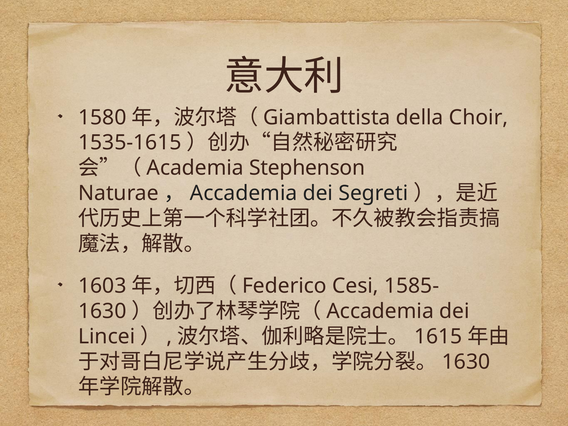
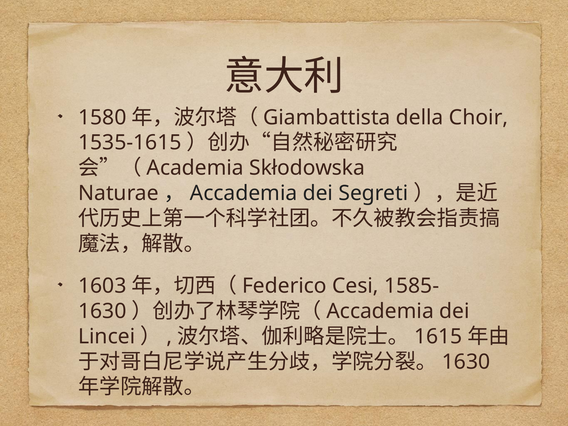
Stephenson: Stephenson -> Skłodowska
